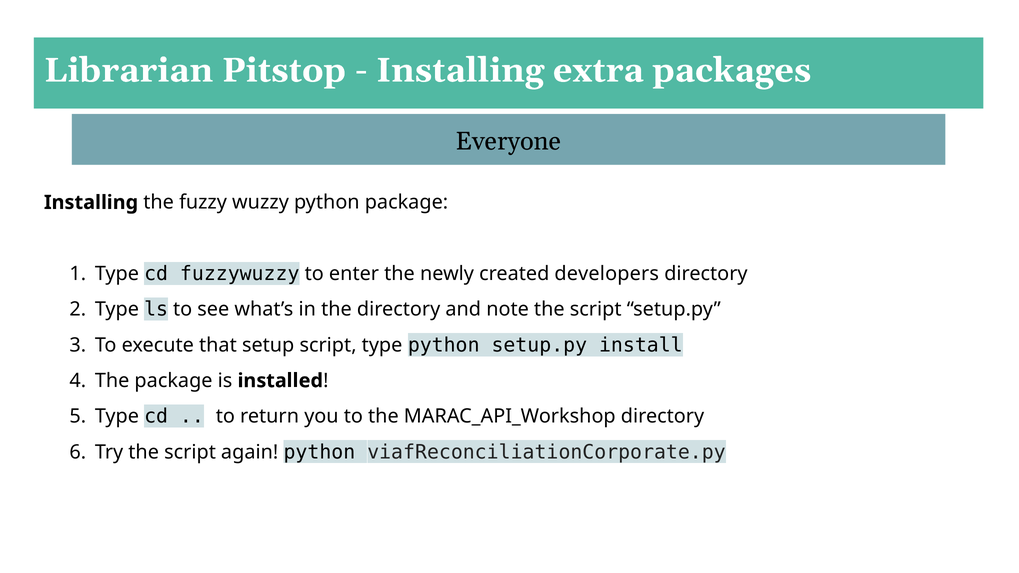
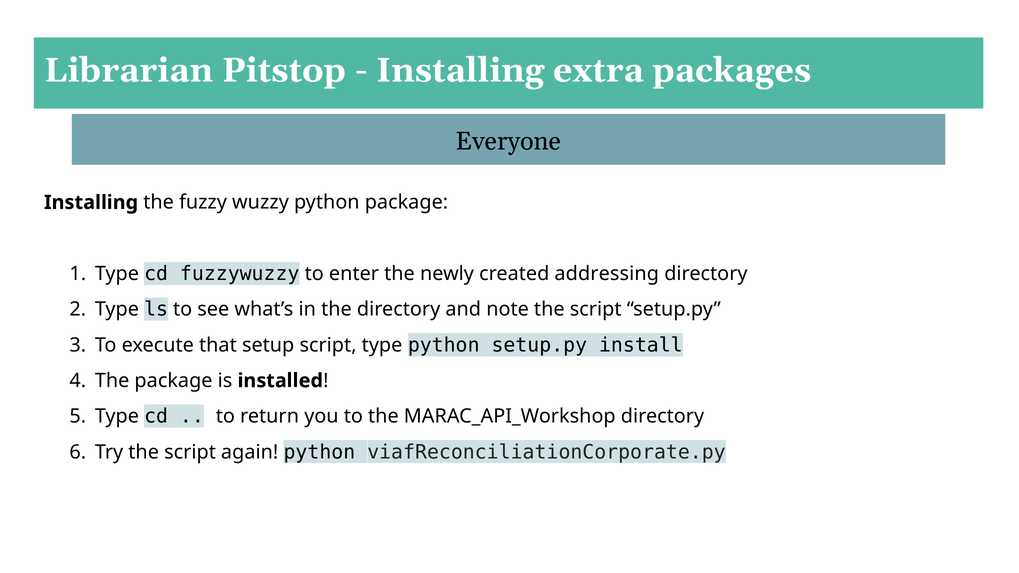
developers: developers -> addressing
